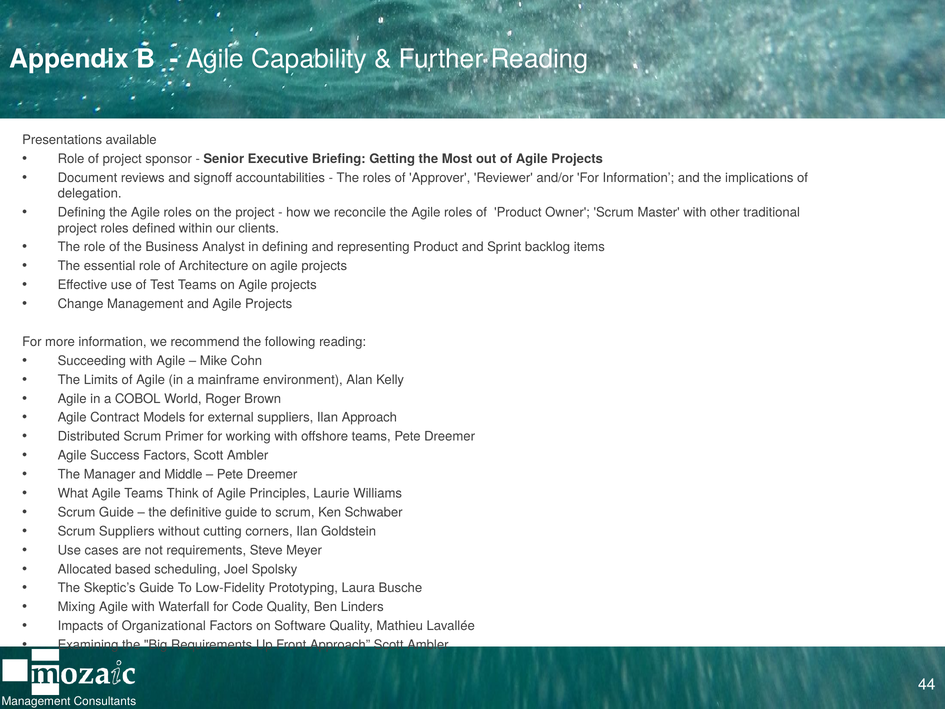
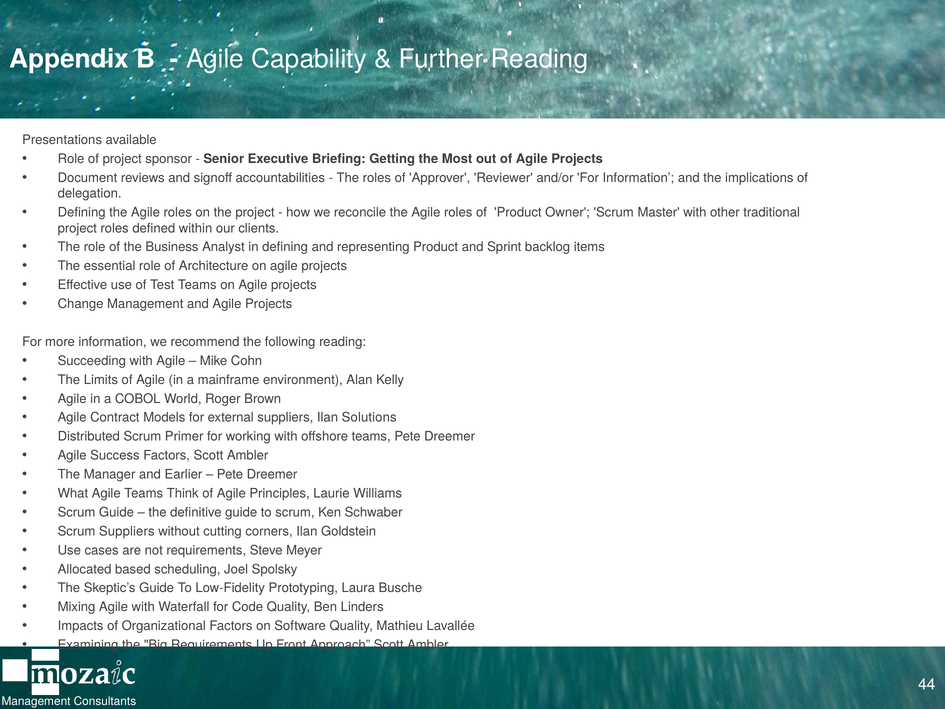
Ilan Approach: Approach -> Solutions
Middle: Middle -> Earlier
